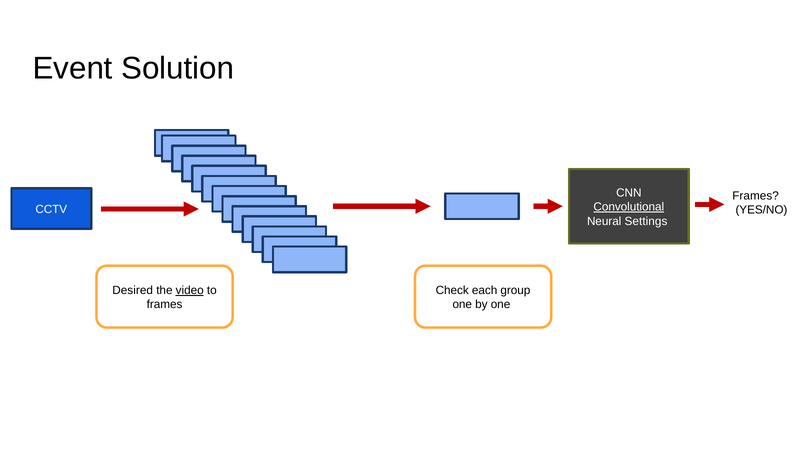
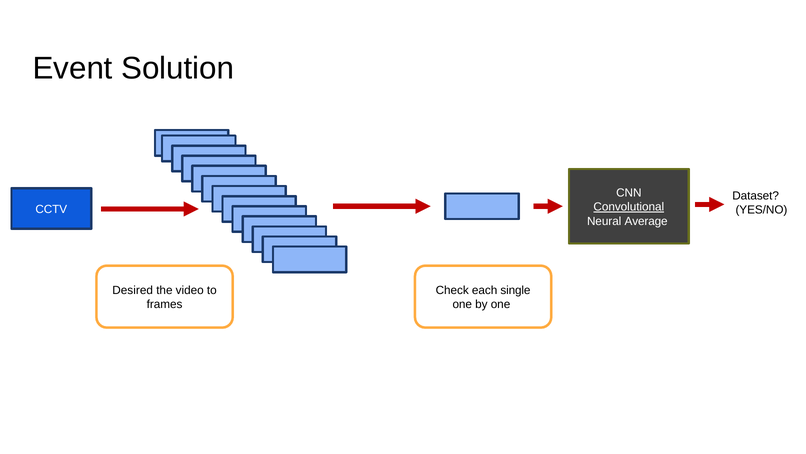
Frames at (756, 195): Frames -> Dataset
Settings: Settings -> Average
video underline: present -> none
group: group -> single
